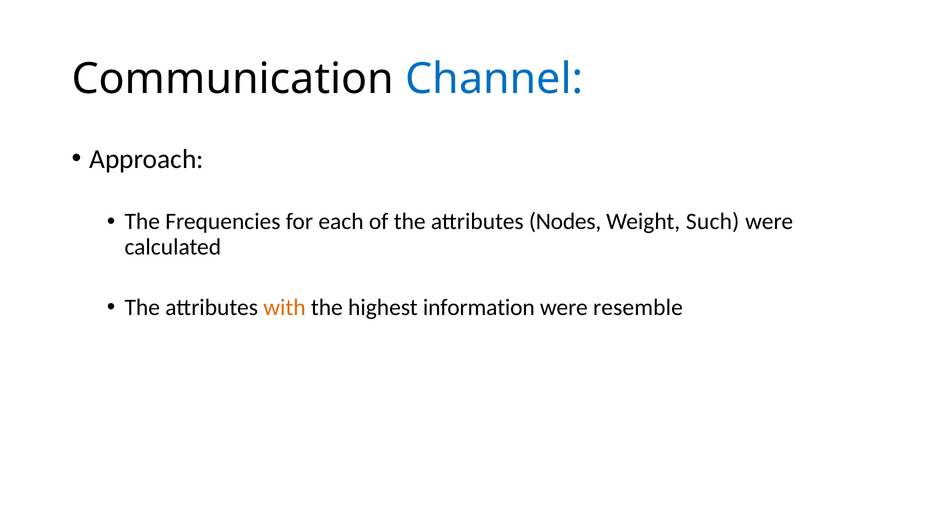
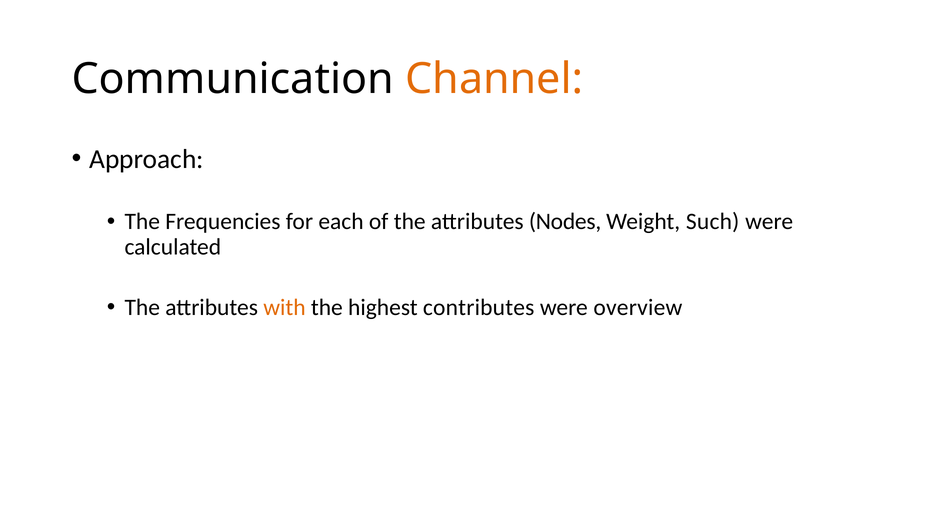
Channel colour: blue -> orange
information: information -> contributes
resemble: resemble -> overview
